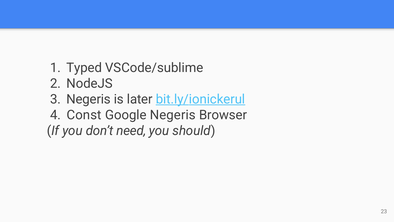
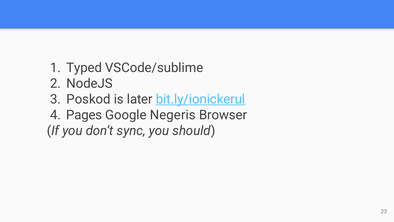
Negeris at (89, 99): Negeris -> Poskod
Const: Const -> Pages
need: need -> sync
